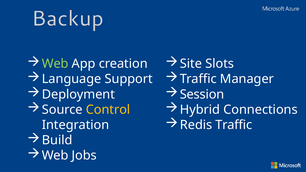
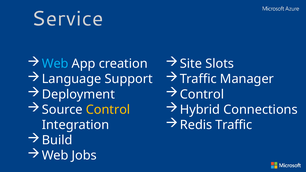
Backup: Backup -> Service
Web at (55, 64) colour: light green -> light blue
Session at (202, 94): Session -> Control
